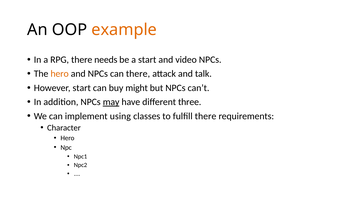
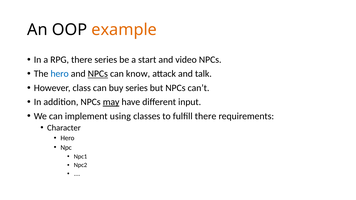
there needs: needs -> series
hero at (60, 74) colour: orange -> blue
NPCs at (98, 74) underline: none -> present
can there: there -> know
However start: start -> class
buy might: might -> series
three: three -> input
